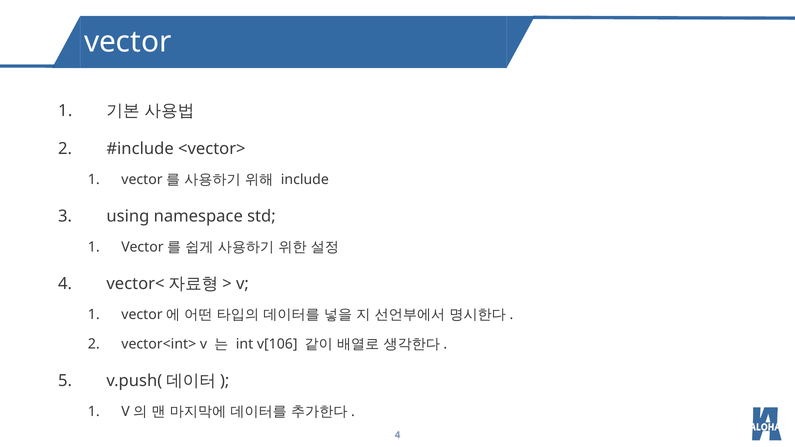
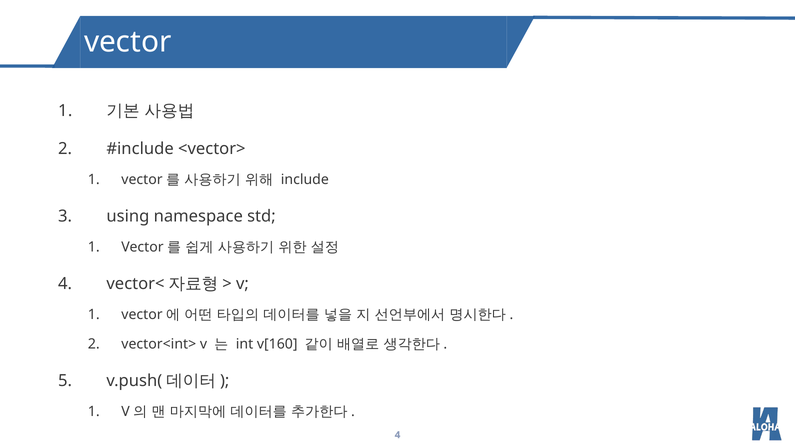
v[106: v[106 -> v[160
